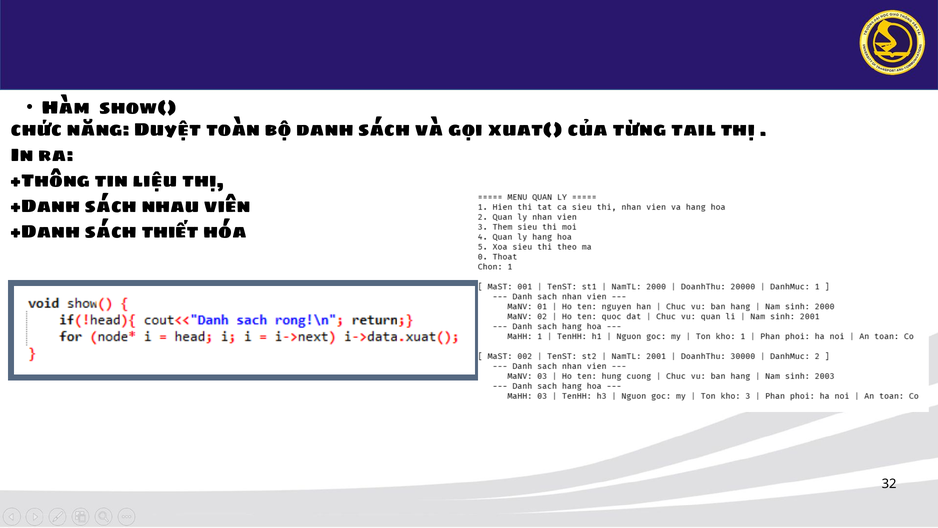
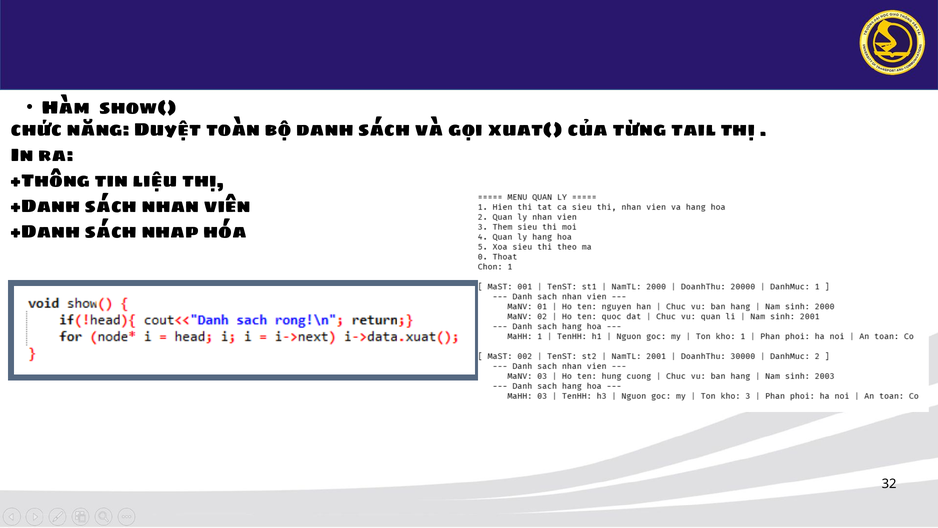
nhau: nhau -> nhan
thiết: thiết -> nhap
